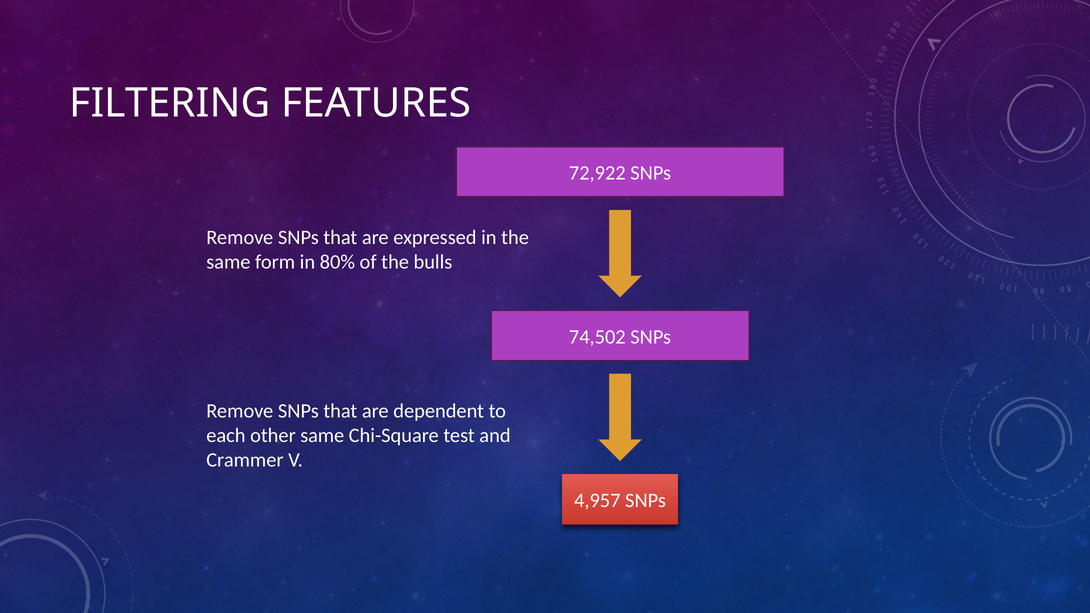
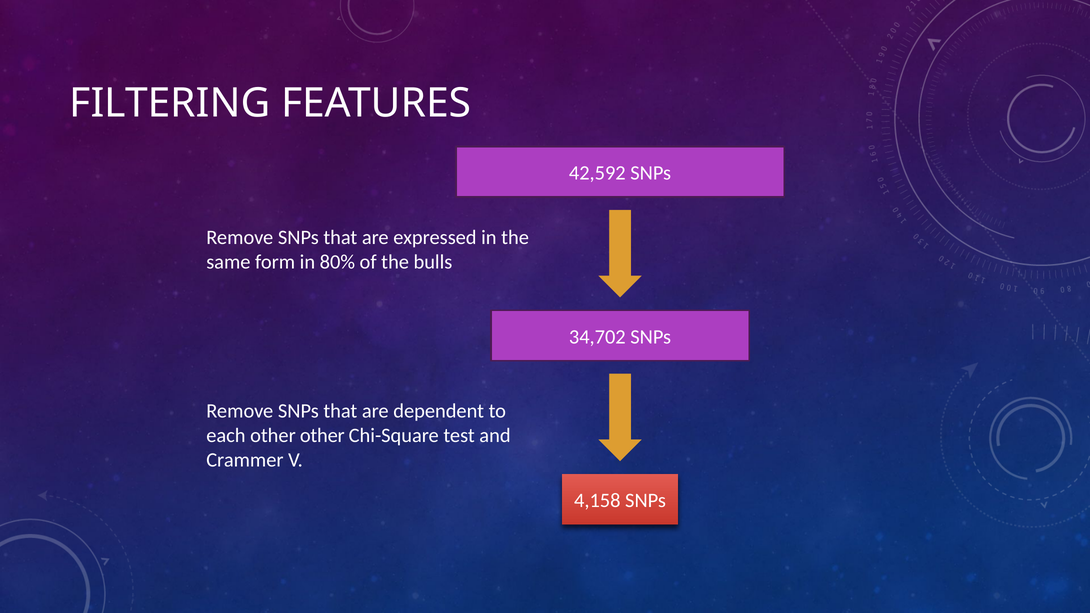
72,922: 72,922 -> 42,592
74,502: 74,502 -> 34,702
other same: same -> other
4,957: 4,957 -> 4,158
